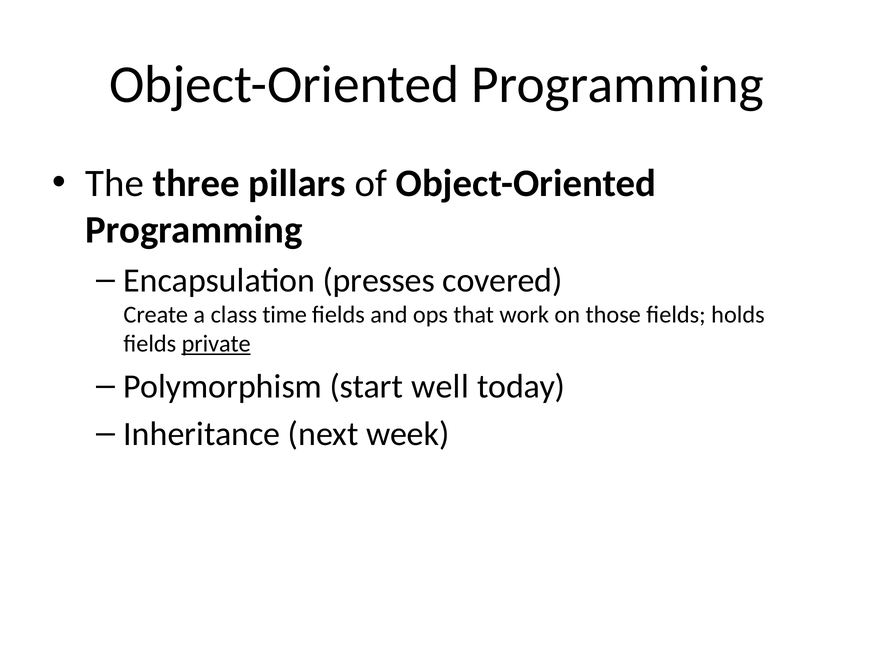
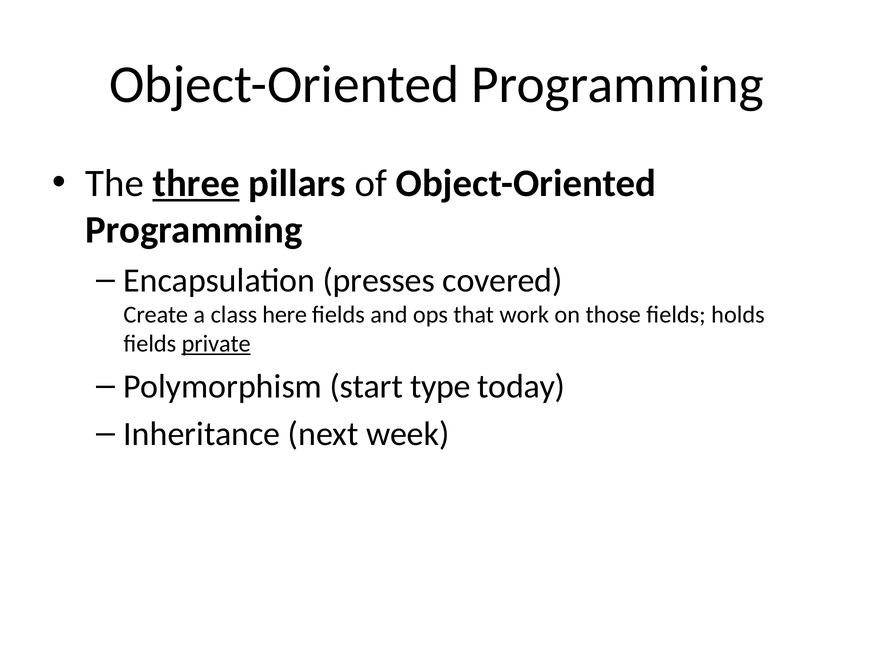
three underline: none -> present
time: time -> here
well: well -> type
